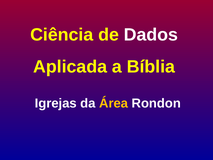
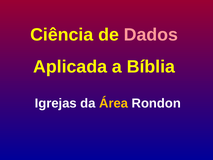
Dados colour: white -> pink
